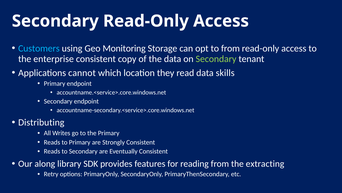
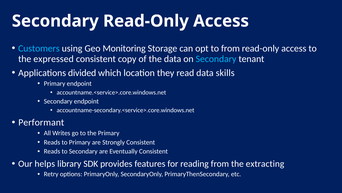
enterprise: enterprise -> expressed
Secondary at (216, 59) colour: light green -> light blue
cannot: cannot -> divided
Distributing: Distributing -> Performant
along: along -> helps
